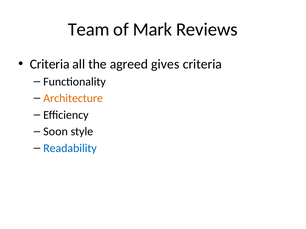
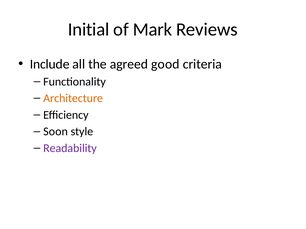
Team: Team -> Initial
Criteria at (50, 64): Criteria -> Include
gives: gives -> good
Readability colour: blue -> purple
